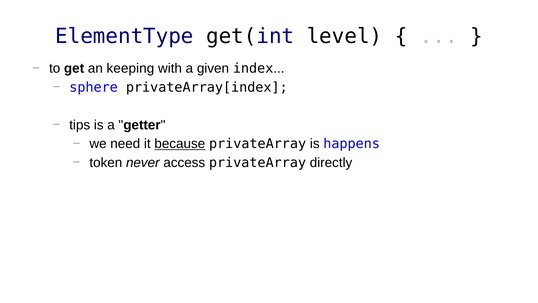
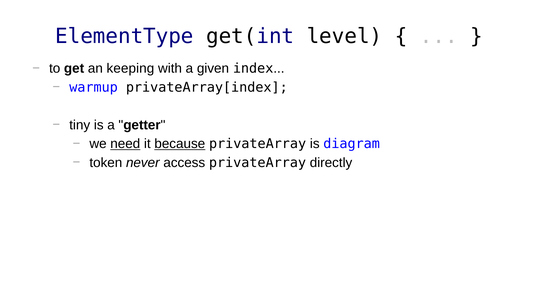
sphere: sphere -> warmup
tips: tips -> tiny
need underline: none -> present
happens: happens -> diagram
